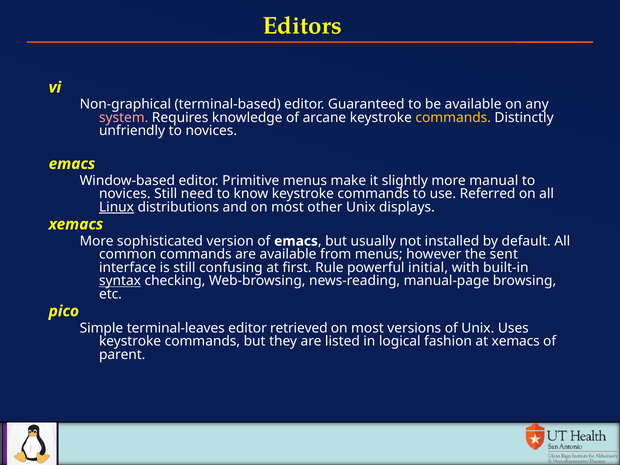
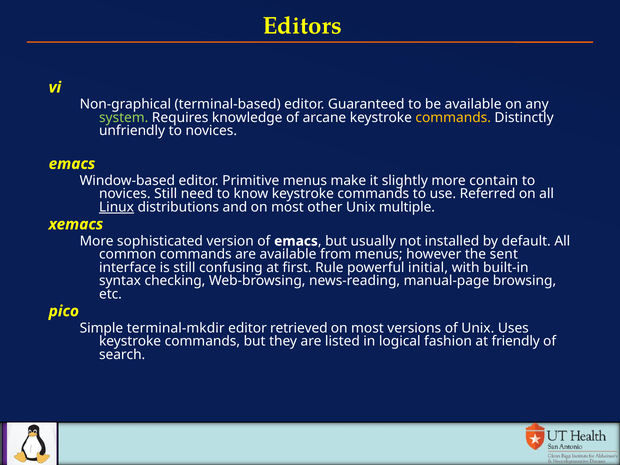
system colour: pink -> light green
manual: manual -> contain
displays: displays -> multiple
syntax underline: present -> none
terminal-leaves: terminal-leaves -> terminal-mkdir
at xemacs: xemacs -> friendly
parent: parent -> search
